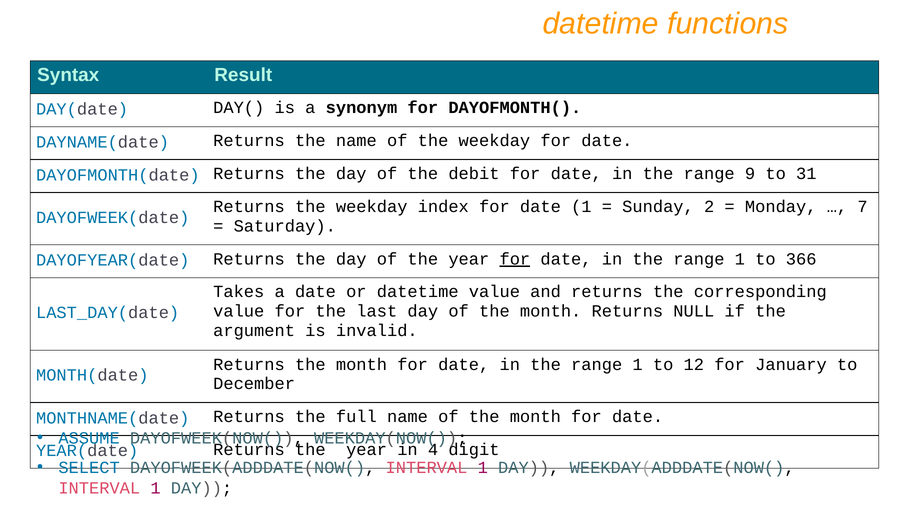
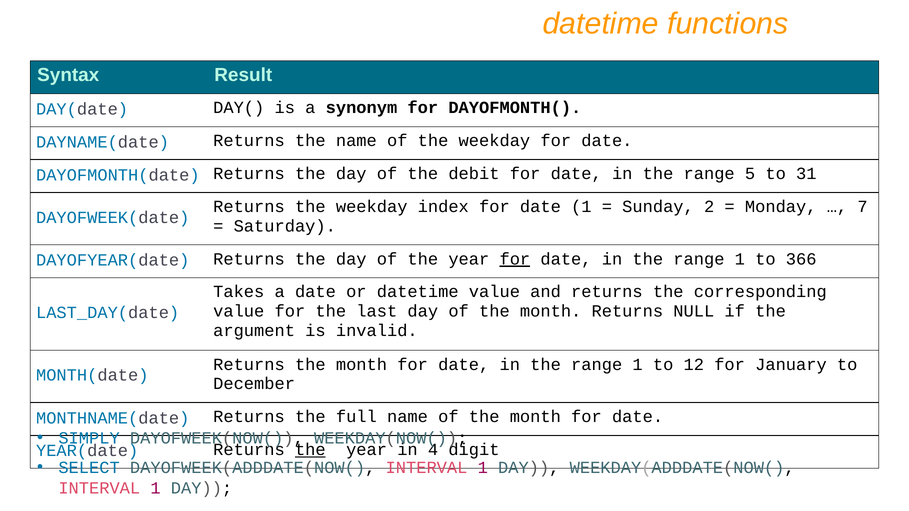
9: 9 -> 5
ASSUME: ASSUME -> SIMPLY
the at (310, 450) underline: none -> present
